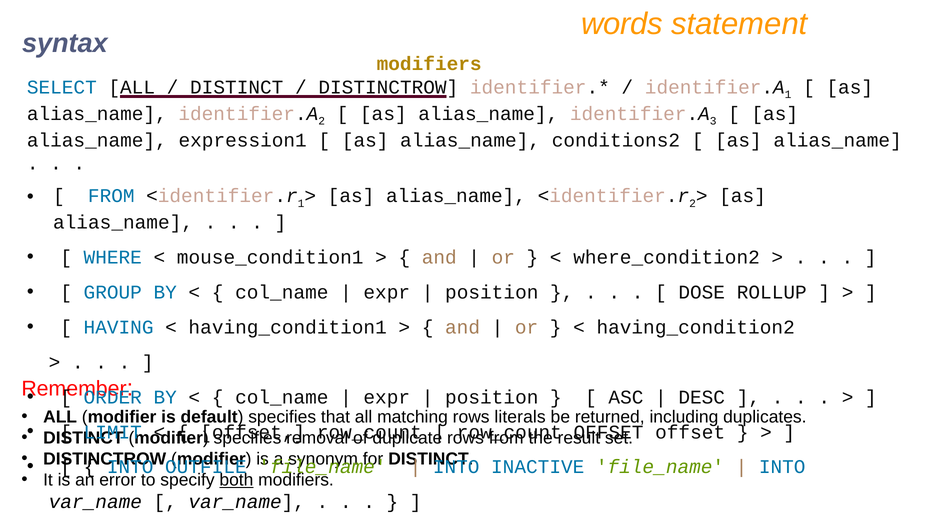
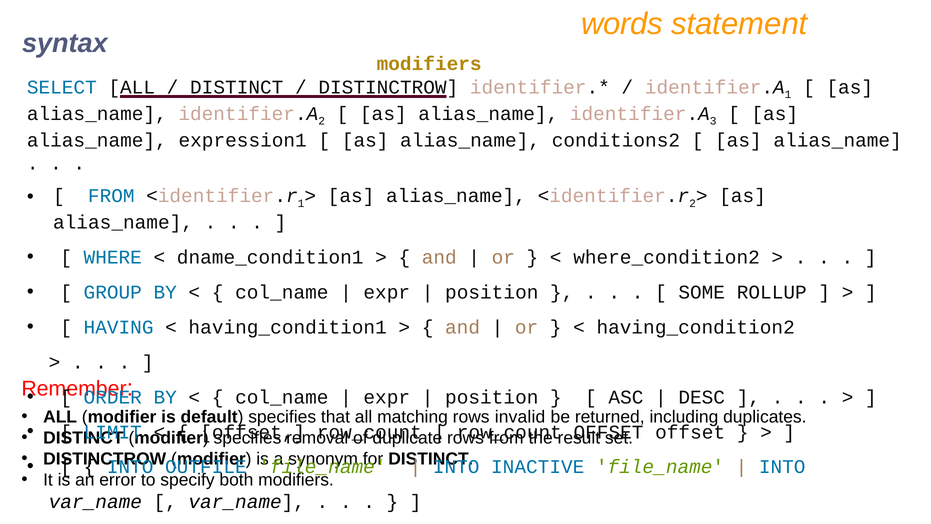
mouse_condition1: mouse_condition1 -> dname_condition1
DOSE: DOSE -> SOME
literals: literals -> invalid
both underline: present -> none
